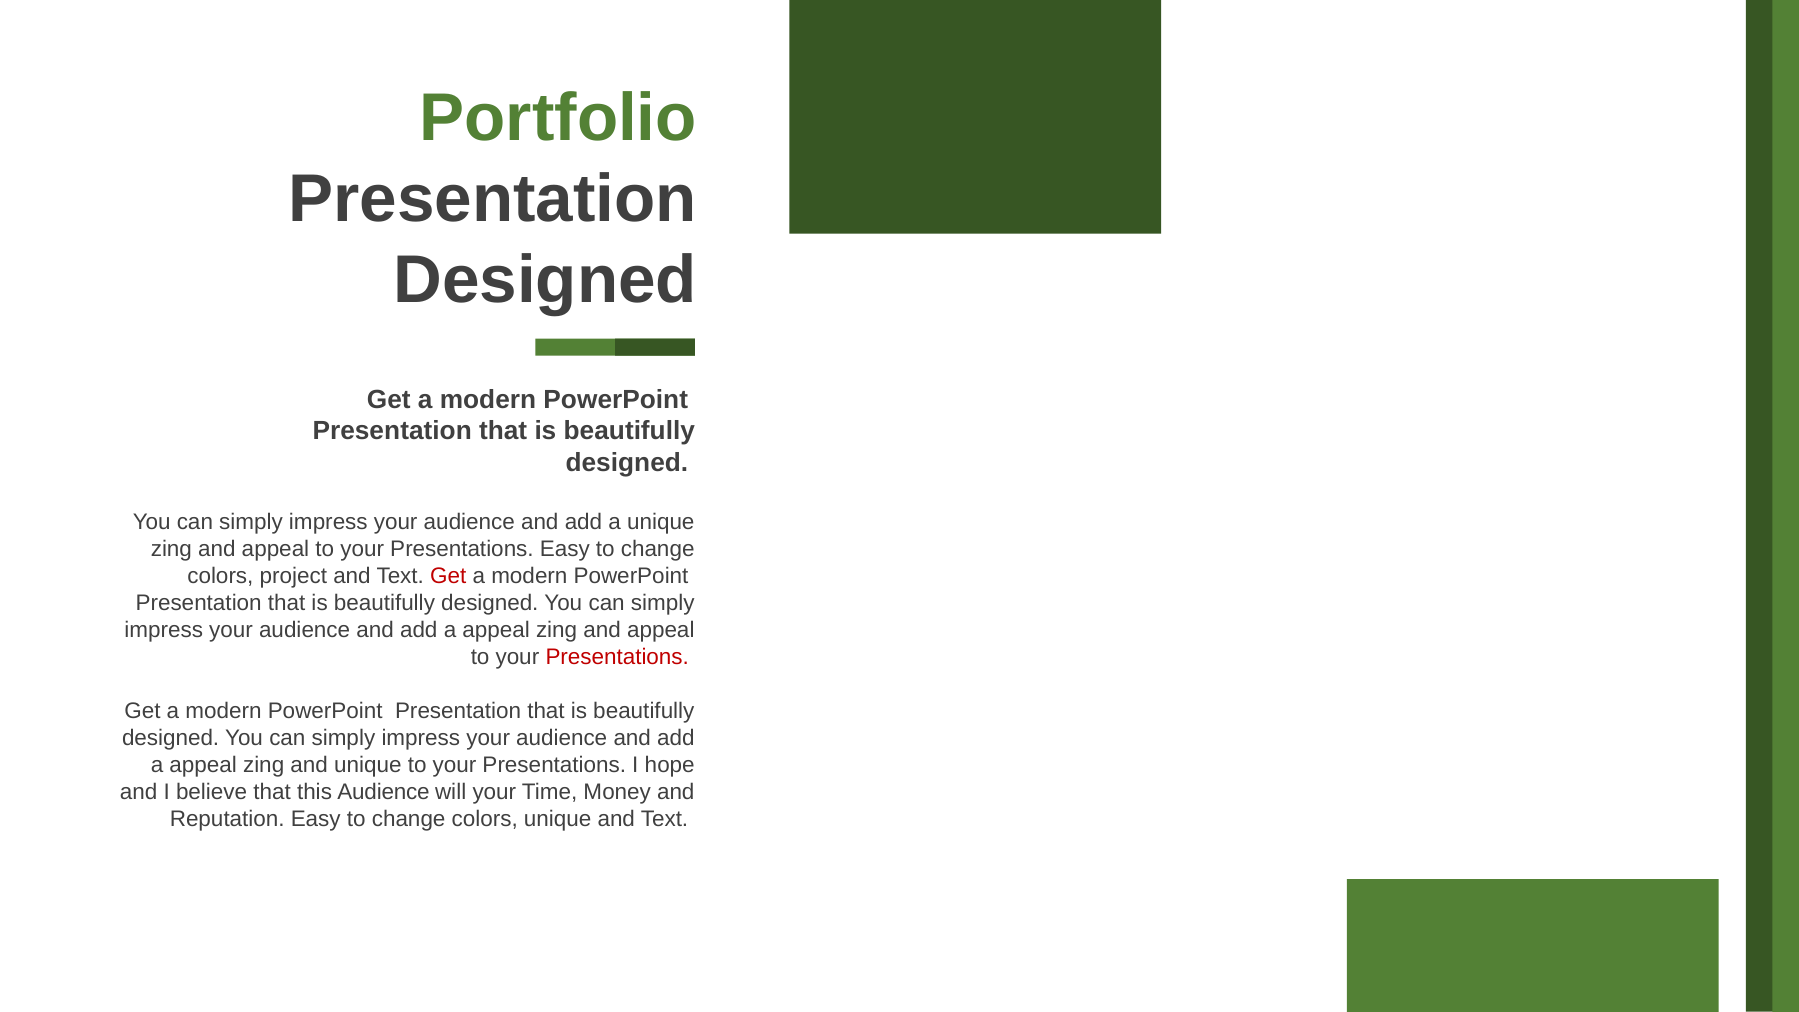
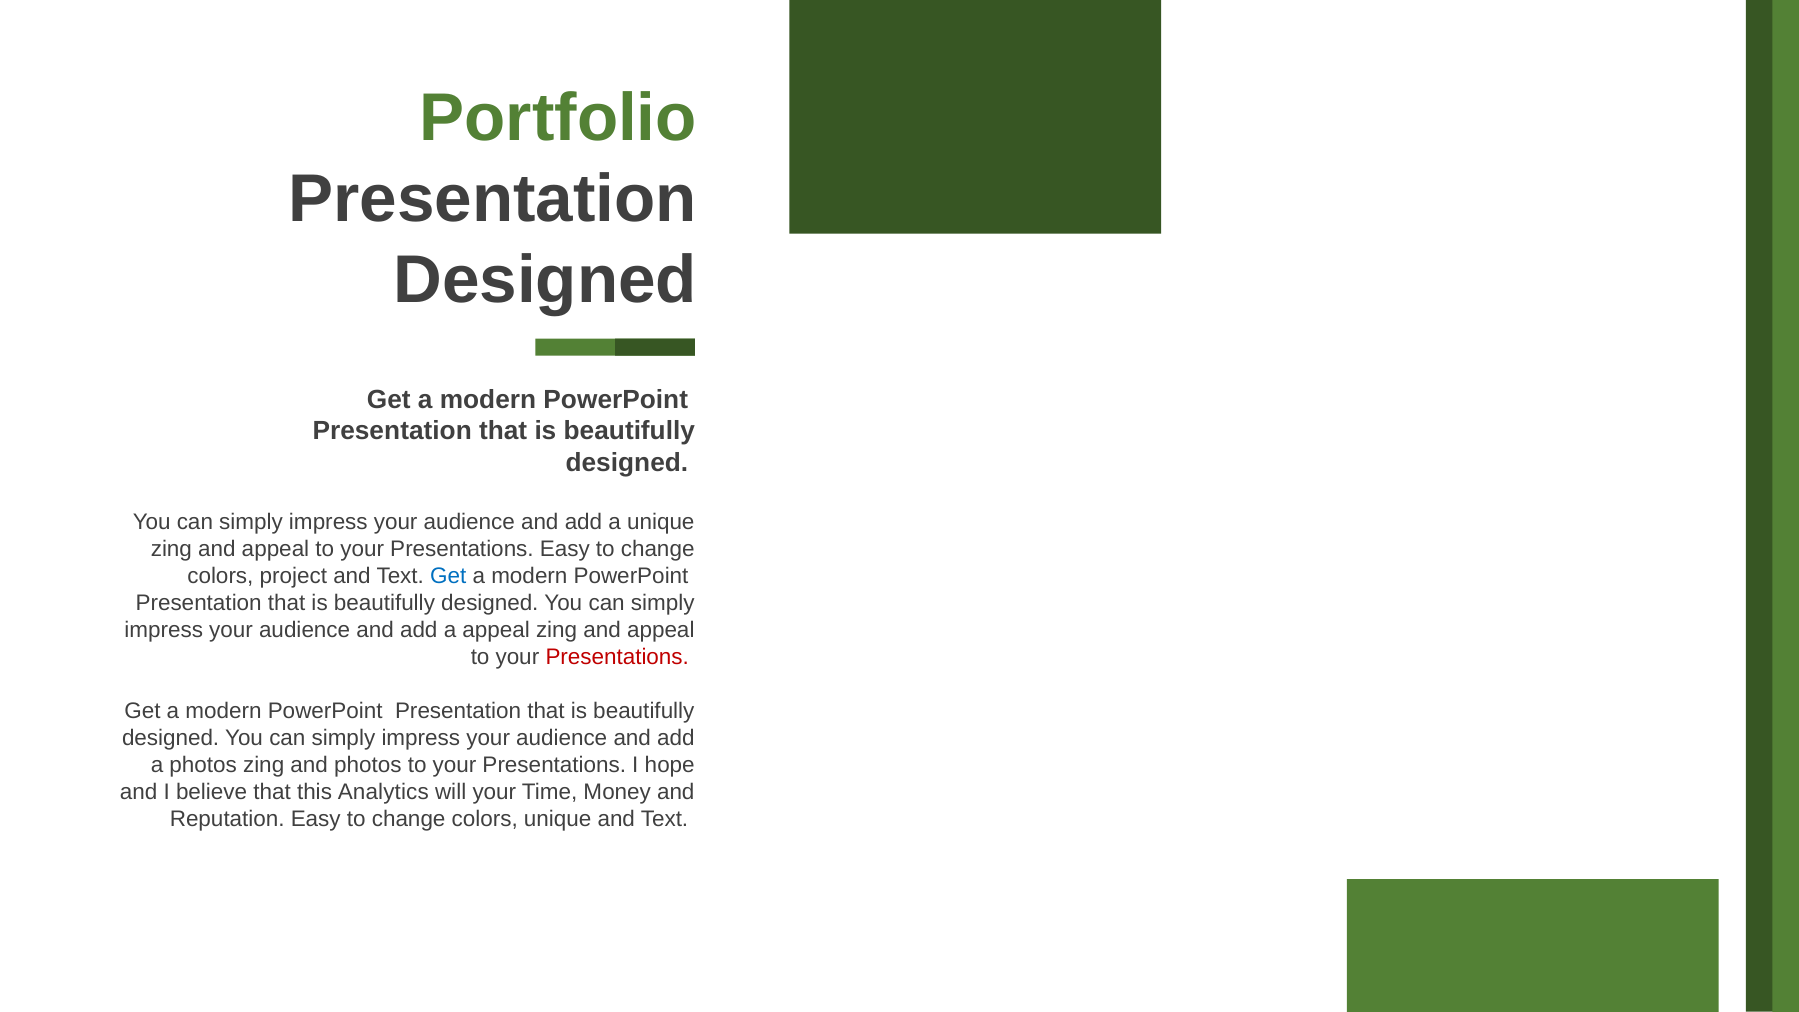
Get at (448, 576) colour: red -> blue
appeal at (203, 765): appeal -> photos
and unique: unique -> photos
this Audience: Audience -> Analytics
